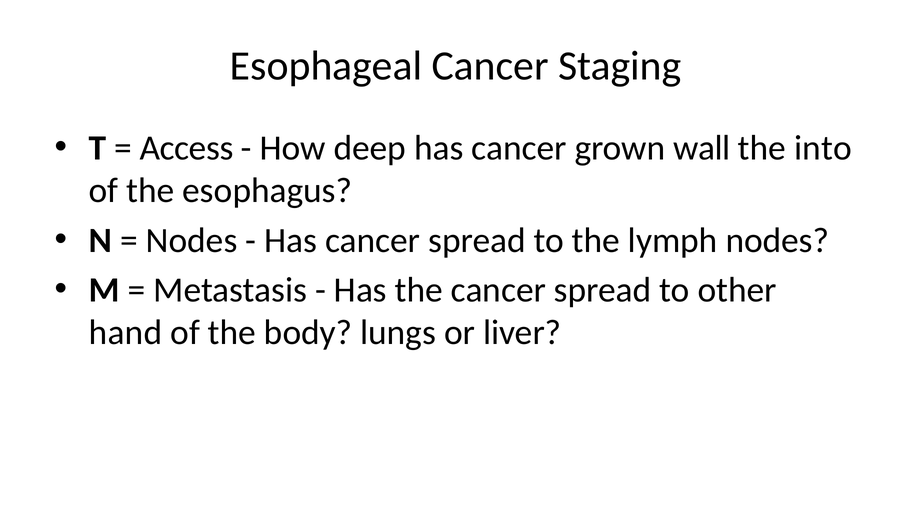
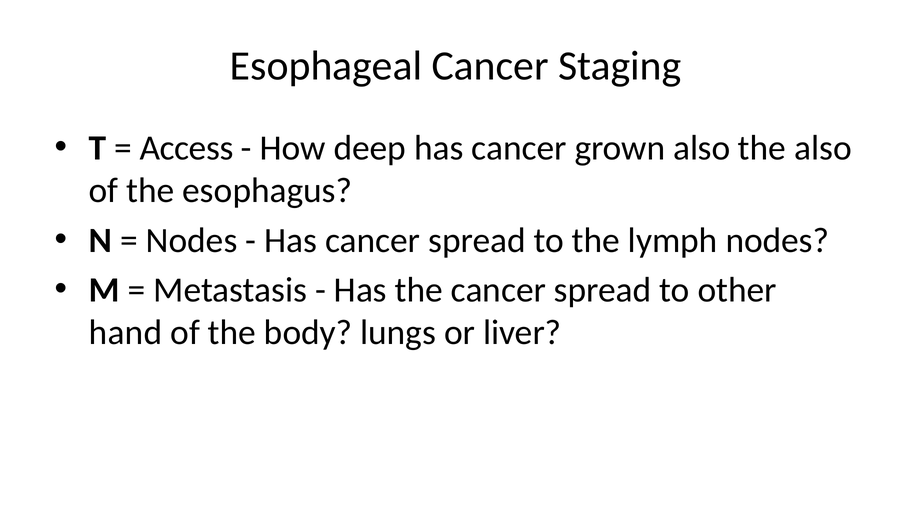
grown wall: wall -> also
the into: into -> also
